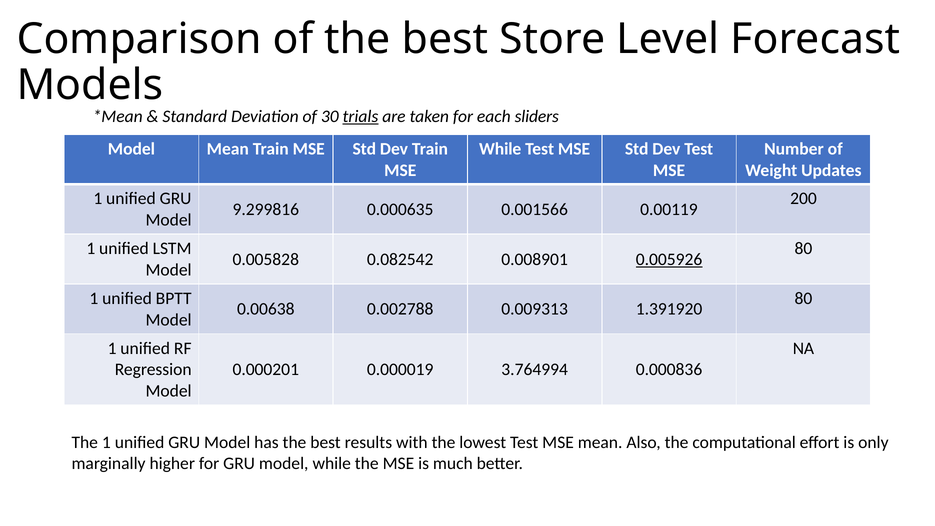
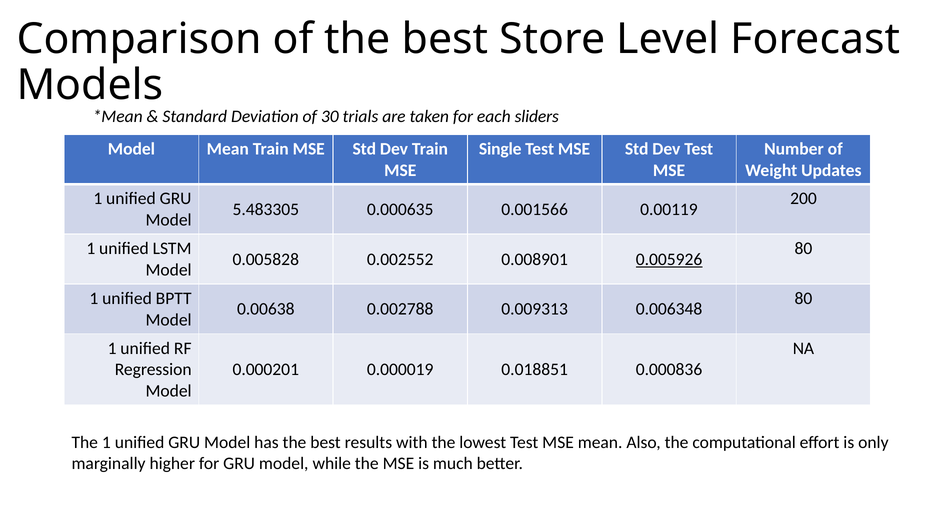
trials underline: present -> none
While at (500, 149): While -> Single
9.299816: 9.299816 -> 5.483305
0.082542: 0.082542 -> 0.002552
1.391920: 1.391920 -> 0.006348
3.764994: 3.764994 -> 0.018851
